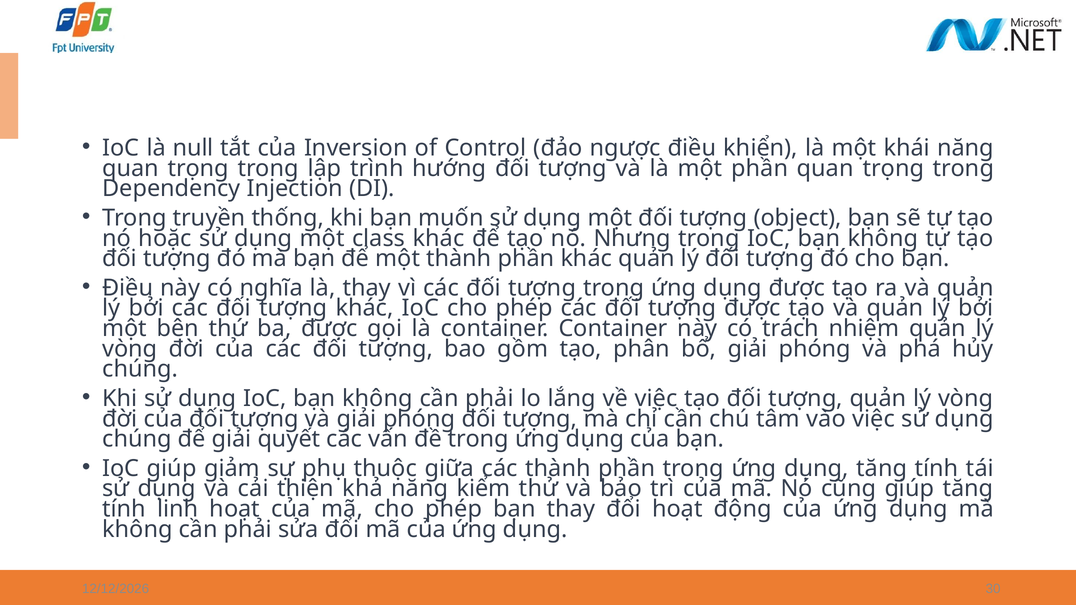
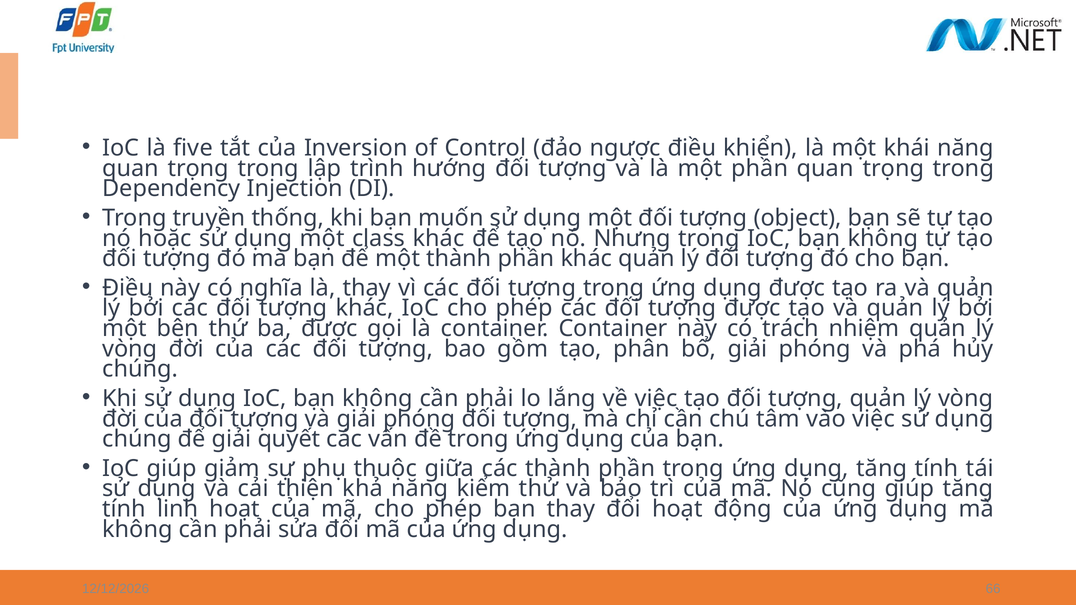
null: null -> five
30: 30 -> 66
